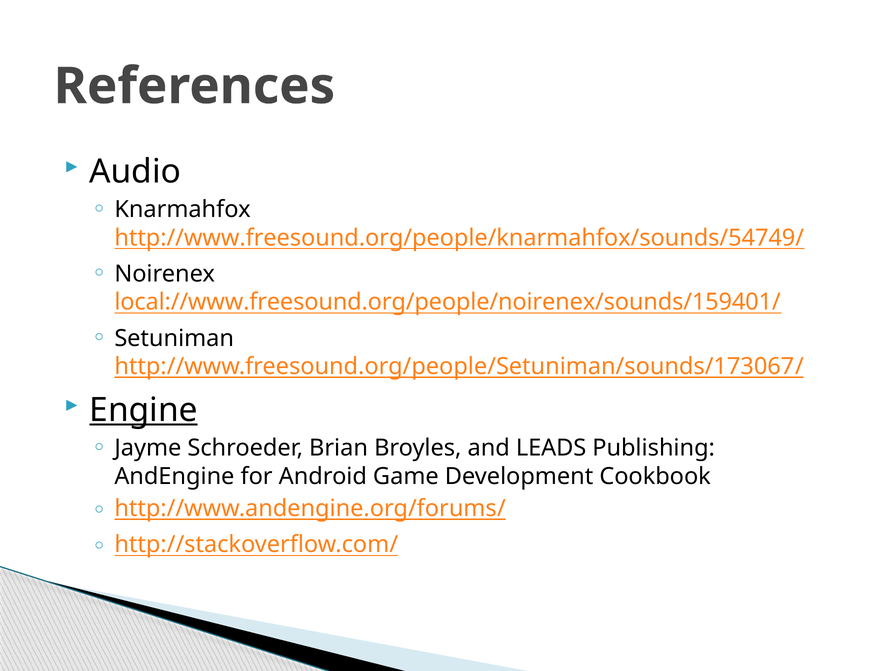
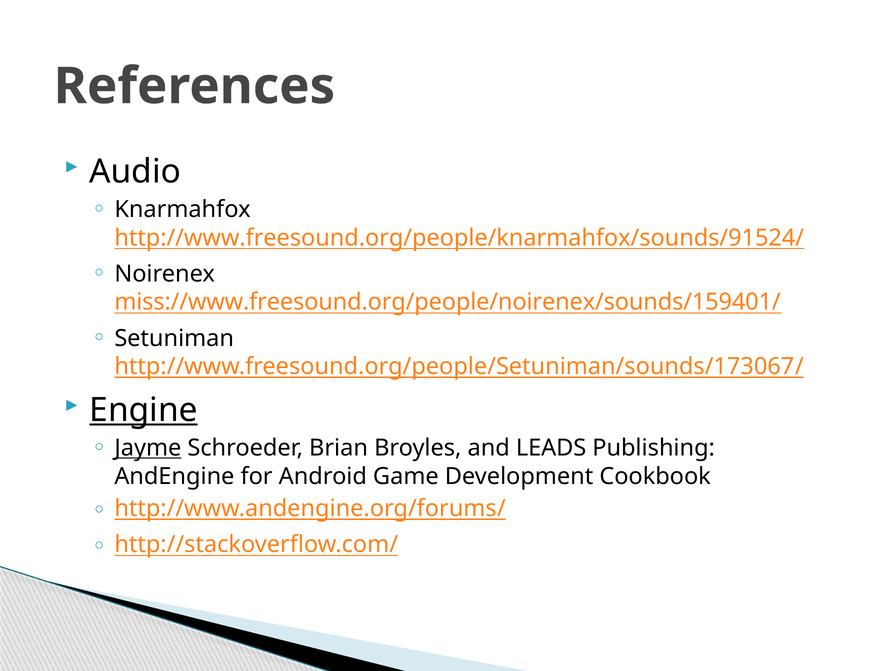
http://www.freesound.org/people/knarmahfox/sounds/54749/: http://www.freesound.org/people/knarmahfox/sounds/54749/ -> http://www.freesound.org/people/knarmahfox/sounds/91524/
local://www.freesound.org/people/noirenex/sounds/159401/: local://www.freesound.org/people/noirenex/sounds/159401/ -> miss://www.freesound.org/people/noirenex/sounds/159401/
Jayme underline: none -> present
